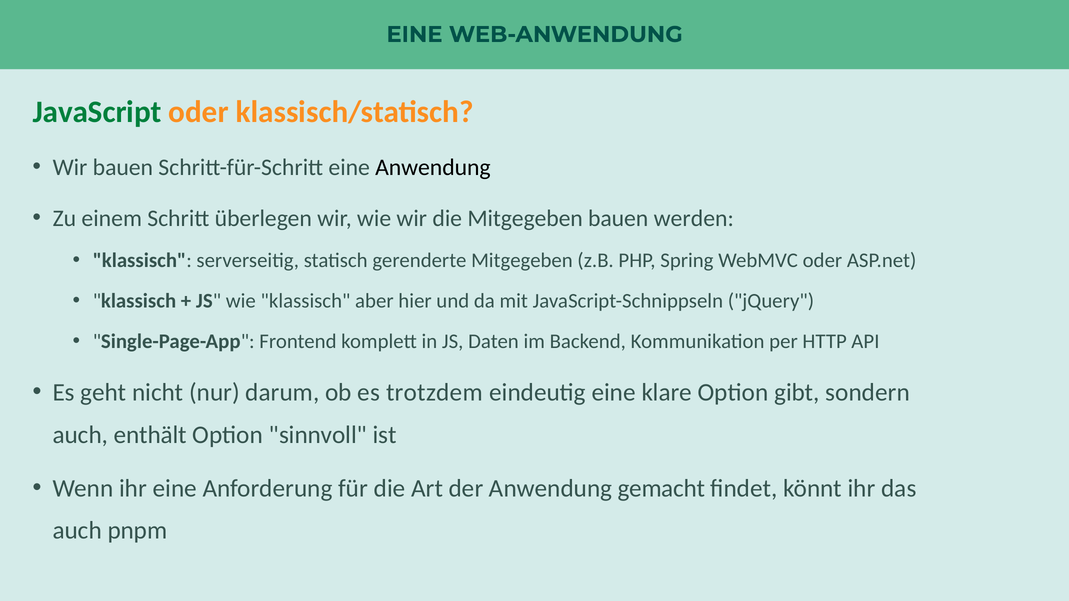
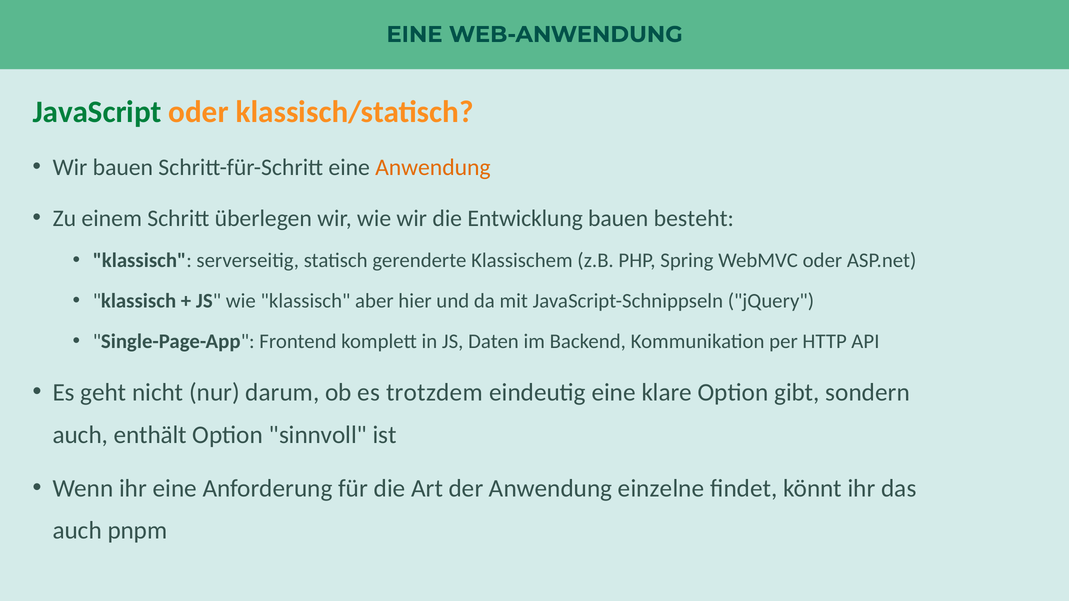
Anwendung at (433, 167) colour: black -> orange
die Mitgegeben: Mitgegeben -> Entwicklung
werden: werden -> besteht
gerenderte Mitgegeben: Mitgegeben -> Klassischem
gemacht: gemacht -> einzelne
